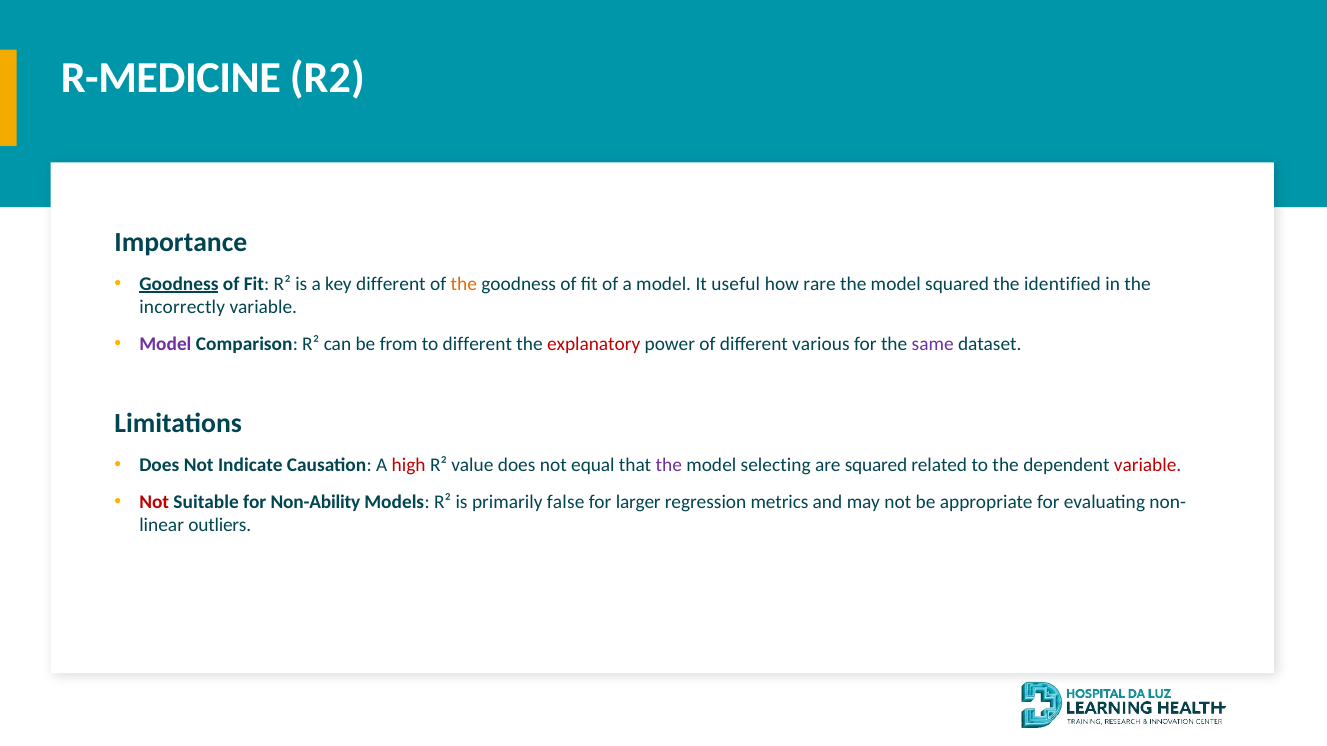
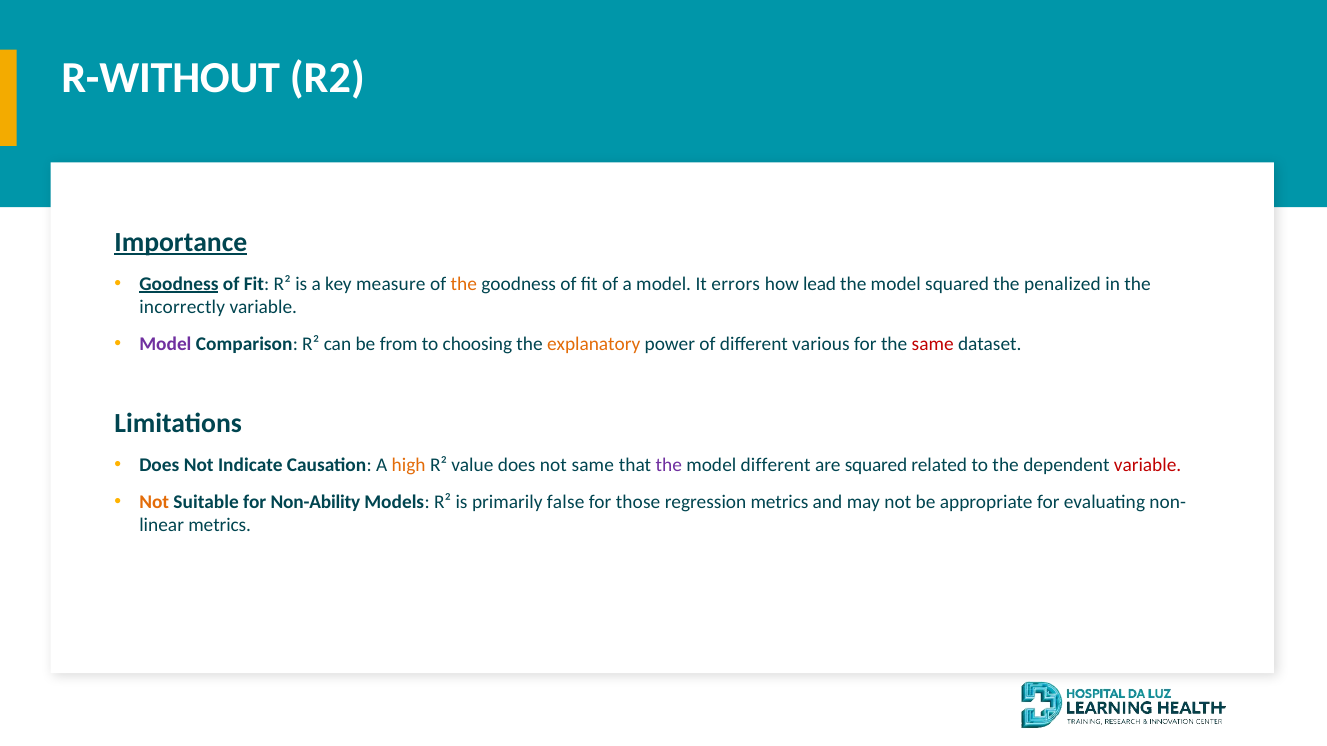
R-MEDICINE: R-MEDICINE -> R-WITHOUT
Importance underline: none -> present
key different: different -> measure
useful: useful -> errors
rare: rare -> lead
identified: identified -> penalized
to different: different -> choosing
explanatory colour: red -> orange
same at (933, 344) colour: purple -> red
high colour: red -> orange
not equal: equal -> same
model selecting: selecting -> different
Not at (154, 502) colour: red -> orange
larger: larger -> those
linear outliers: outliers -> metrics
